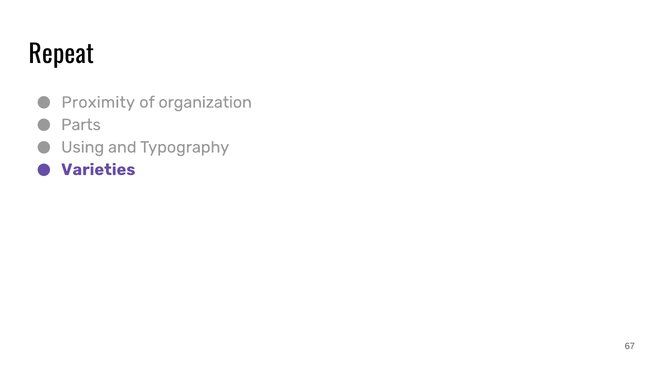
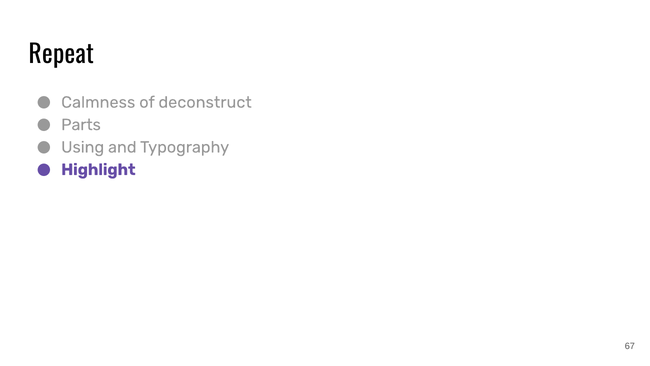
Proximity: Proximity -> Calmness
organization: organization -> deconstruct
Varieties: Varieties -> Highlight
